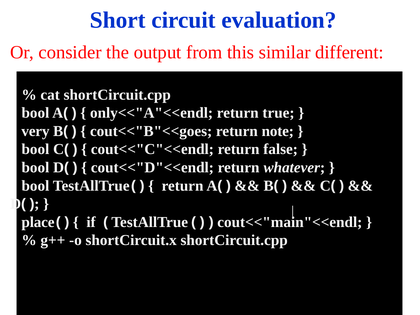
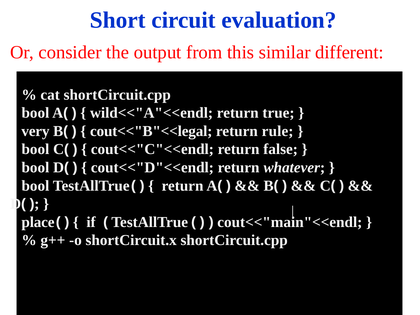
only<<"A"<<endl: only<<"A"<<endl -> wild<<"A"<<endl
cout<<"B"<<goes: cout<<"B"<<goes -> cout<<"B"<<legal
note: note -> rule
